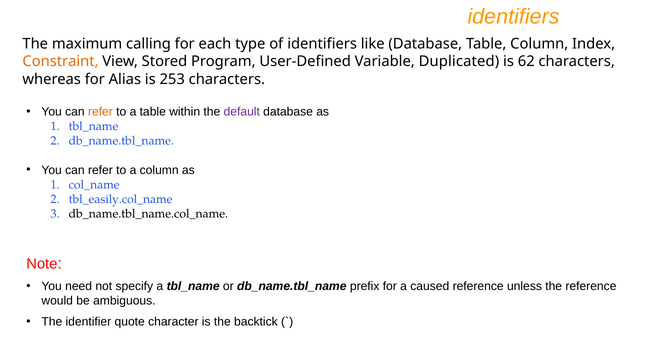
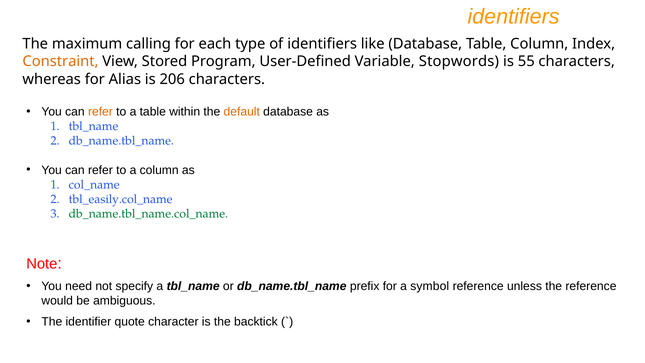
Duplicated: Duplicated -> Stopwords
62: 62 -> 55
253: 253 -> 206
default colour: purple -> orange
db_name.tbl_name.col_name colour: black -> green
caused: caused -> symbol
